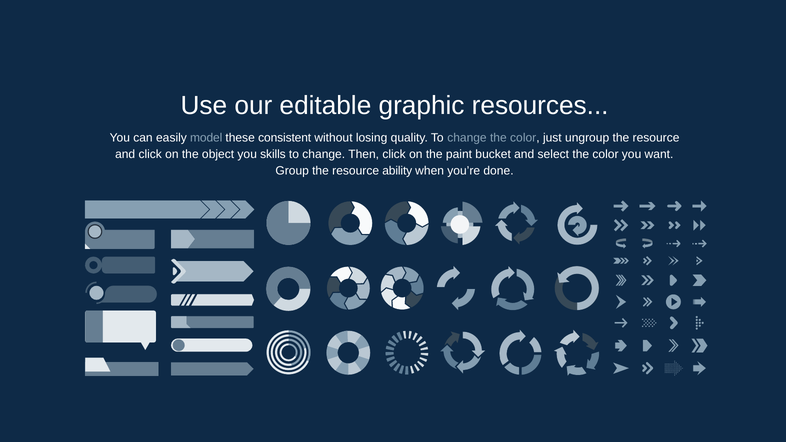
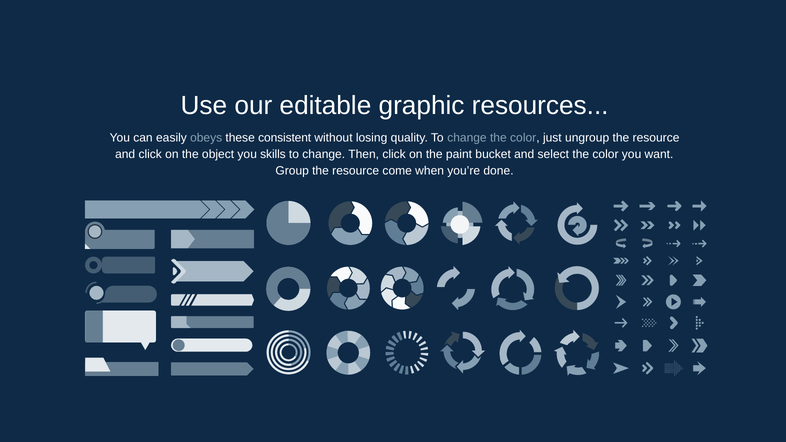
model: model -> obeys
ability: ability -> come
